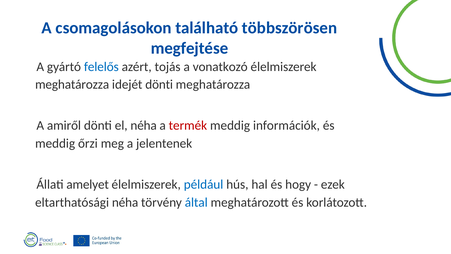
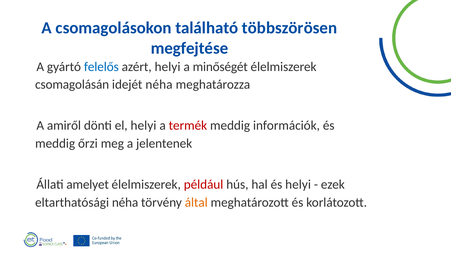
azért tojás: tojás -> helyi
vonatkozó: vonatkozó -> minőségét
meghatározza at (72, 84): meghatározza -> csomagolásán
idejét dönti: dönti -> néha
el néha: néha -> helyi
például colour: blue -> red
és hogy: hogy -> helyi
által colour: blue -> orange
